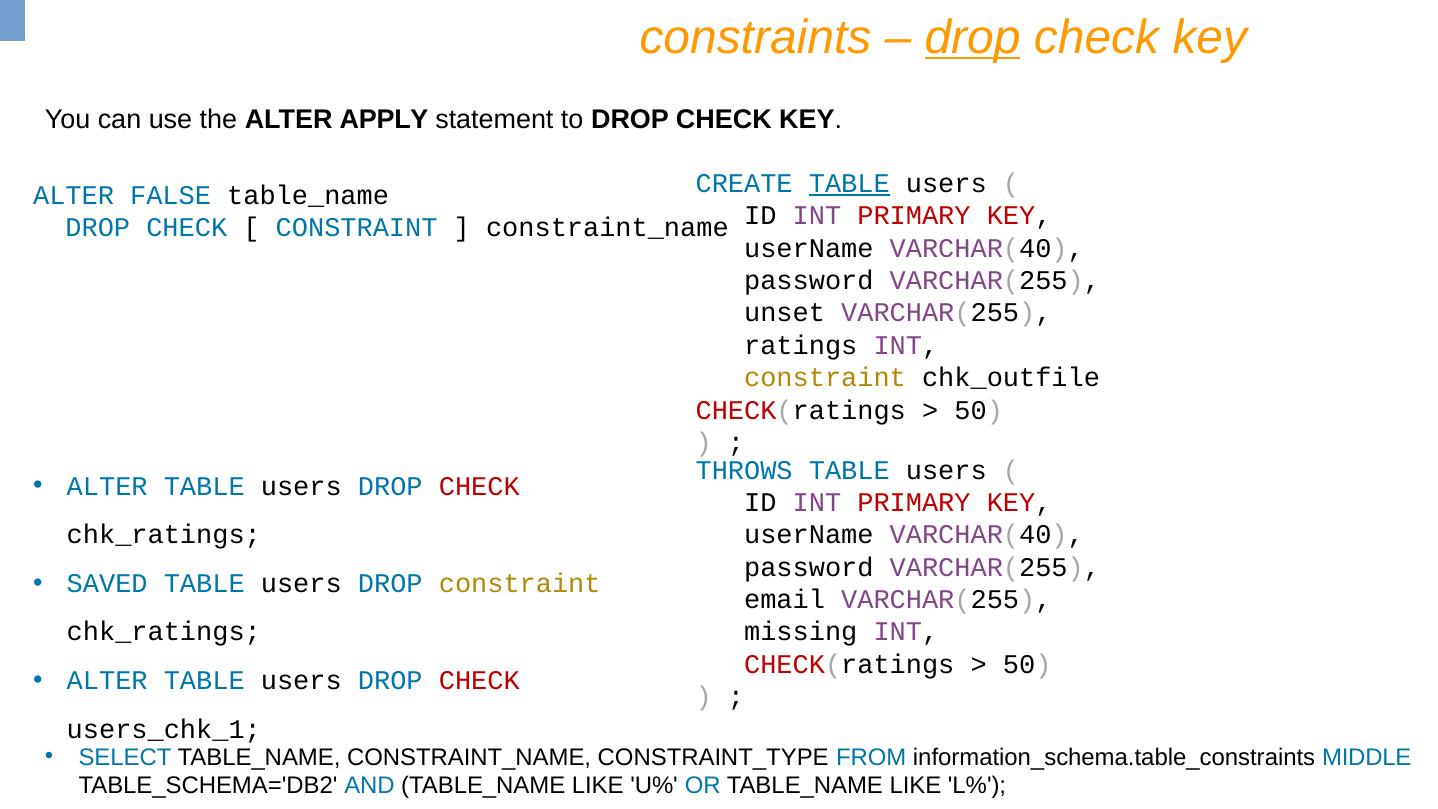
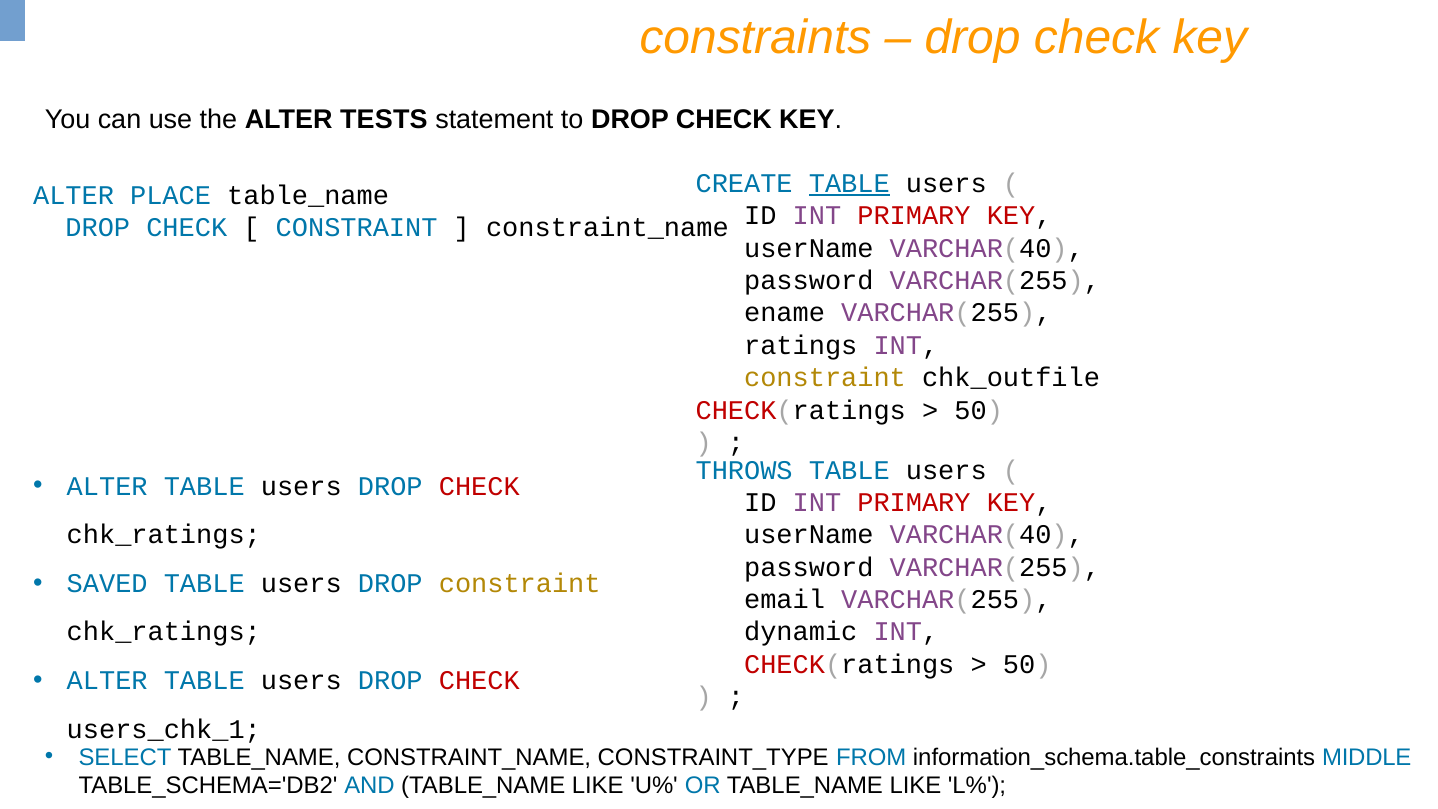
drop at (973, 37) underline: present -> none
APPLY: APPLY -> TESTS
FALSE: FALSE -> PLACE
unset: unset -> ename
missing: missing -> dynamic
